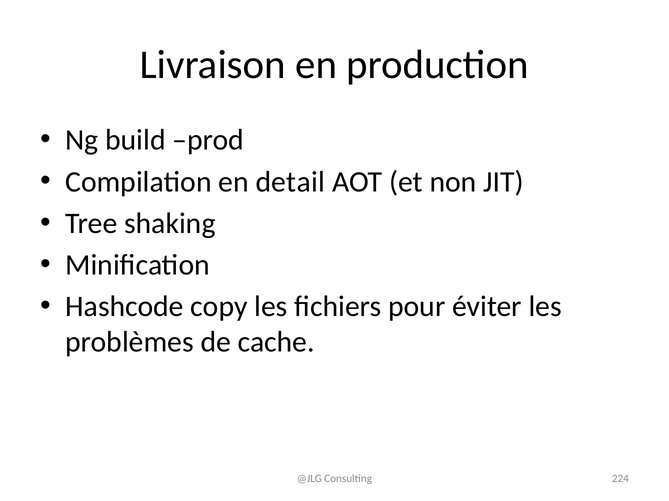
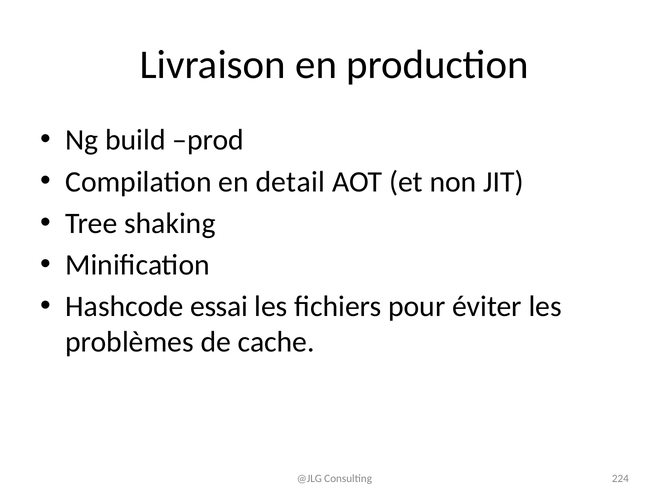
copy: copy -> essai
